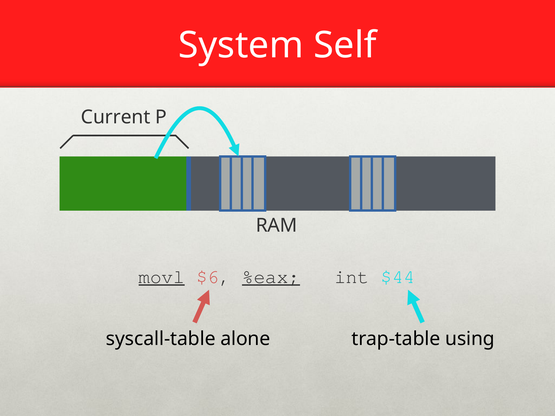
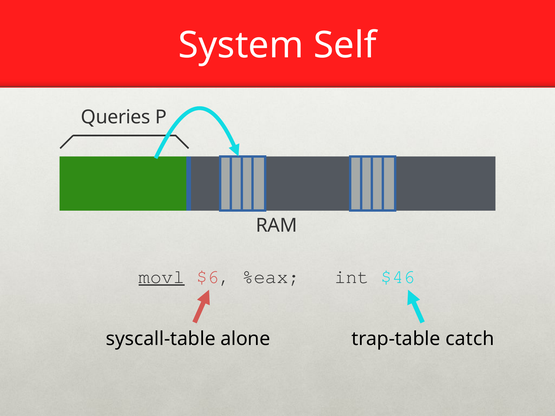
Current: Current -> Queries
%eax underline: present -> none
$44: $44 -> $46
using: using -> catch
